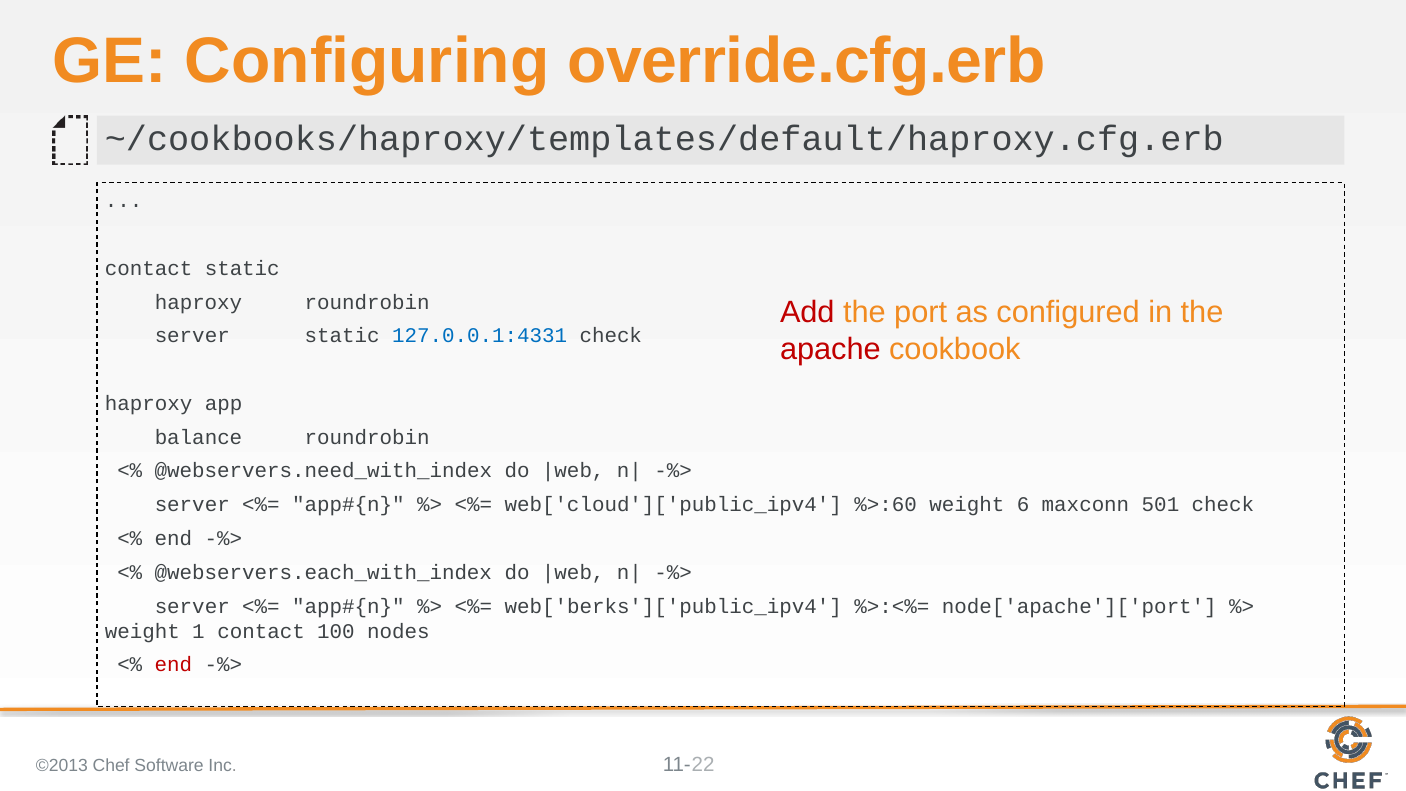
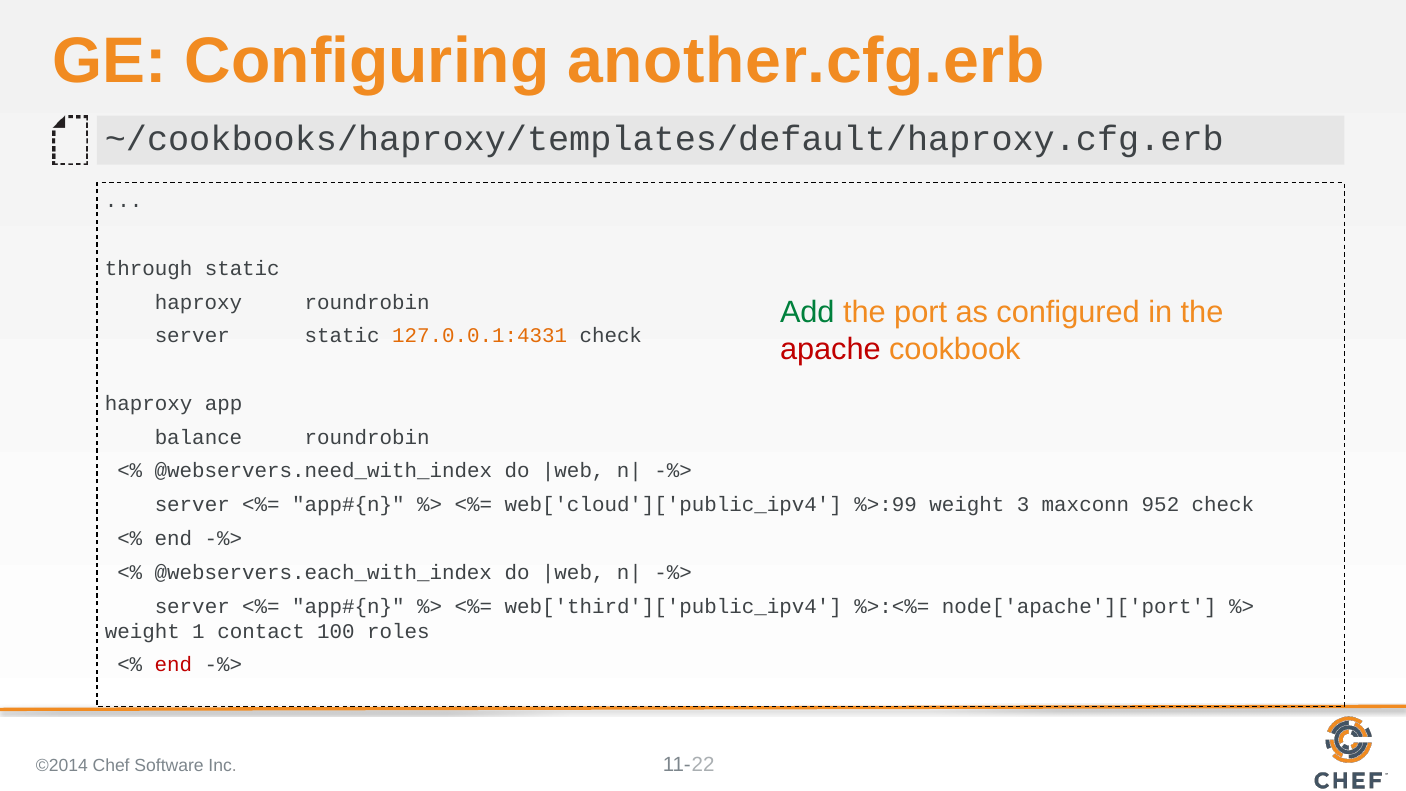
override.cfg.erb: override.cfg.erb -> another.cfg.erb
contact at (149, 268): contact -> through
Add colour: red -> green
127.0.0.1:4331 colour: blue -> orange
%>:60: %>:60 -> %>:99
6: 6 -> 3
501: 501 -> 952
web['berks']['public_ipv4: web['berks']['public_ipv4 -> web['third']['public_ipv4
nodes: nodes -> roles
©2013: ©2013 -> ©2014
